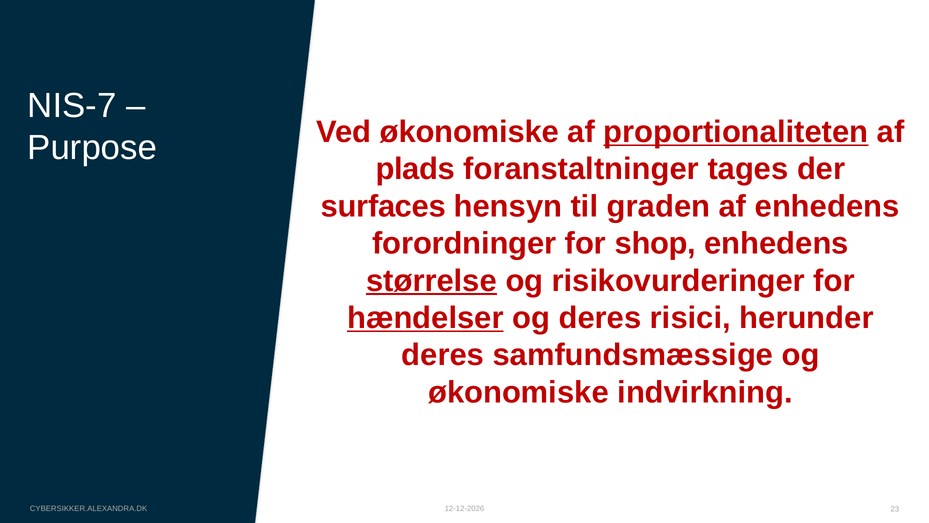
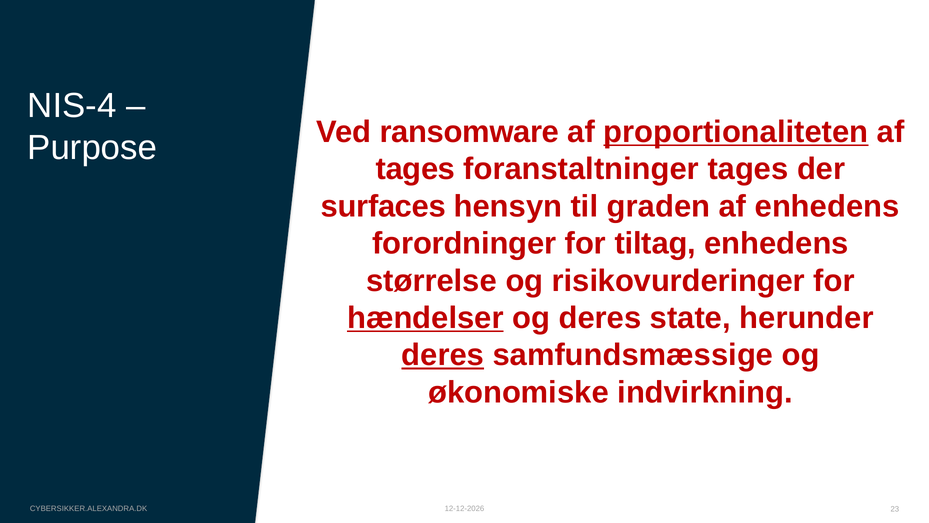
NIS-7: NIS-7 -> NIS-4
Ved økonomiske: økonomiske -> ransomware
plads at (415, 169): plads -> tages
shop: shop -> tiltag
størrelse underline: present -> none
risici: risici -> state
deres at (443, 355) underline: none -> present
